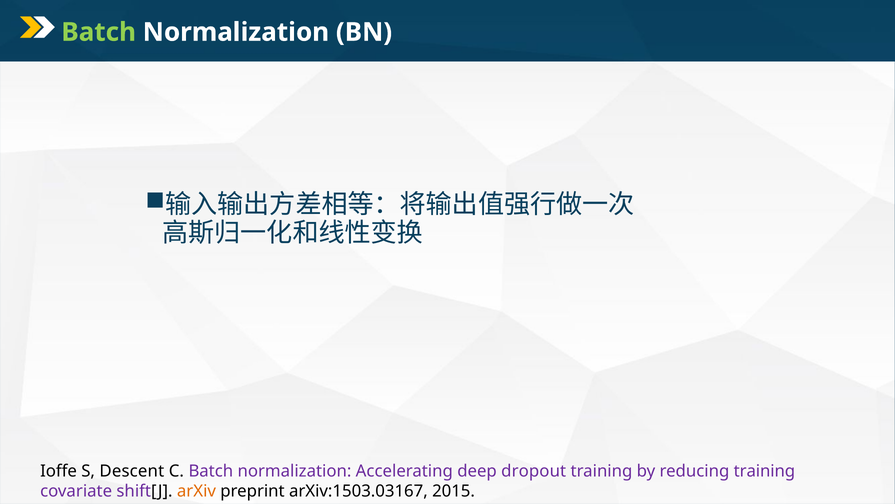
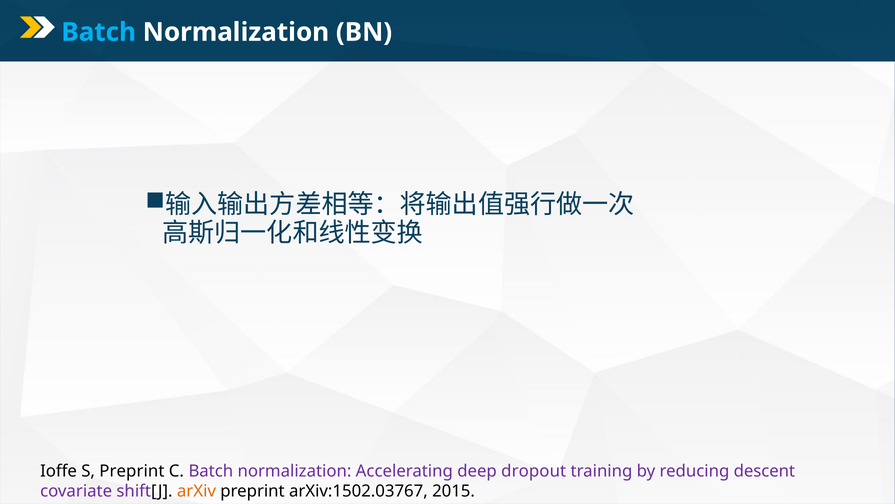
Batch at (99, 32) colour: light green -> light blue
S Descent: Descent -> Preprint
reducing training: training -> descent
arXiv:1503.03167: arXiv:1503.03167 -> arXiv:1502.03767
